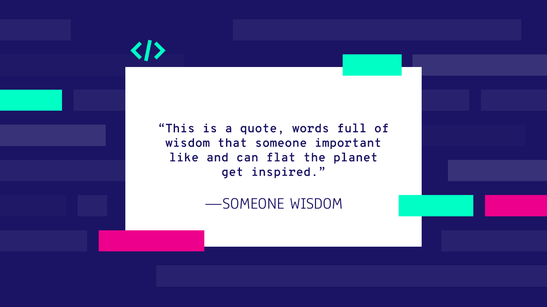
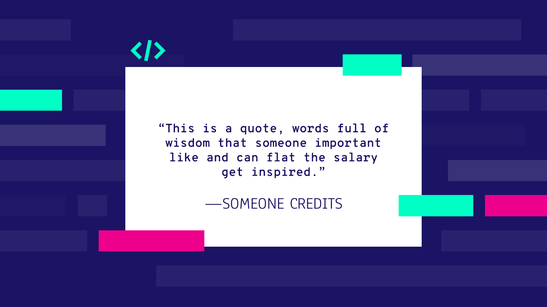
planet: planet -> salary
—SOMEONE WISDOM: WISDOM -> CREDITS
